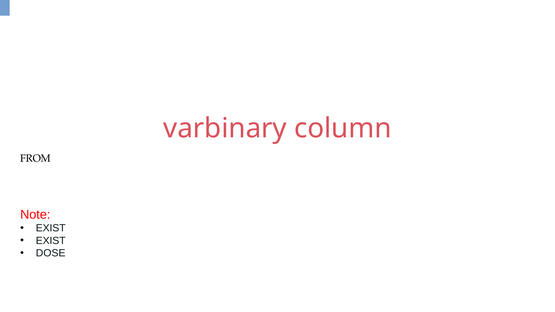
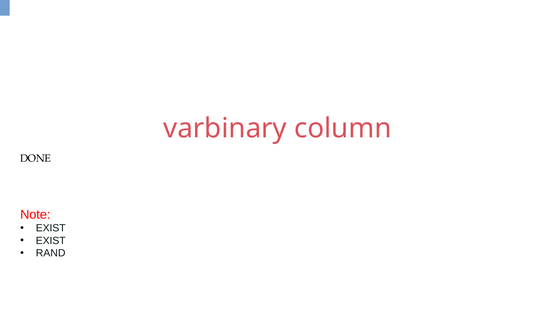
FROM: FROM -> DONE
DOSE: DOSE -> RAND
